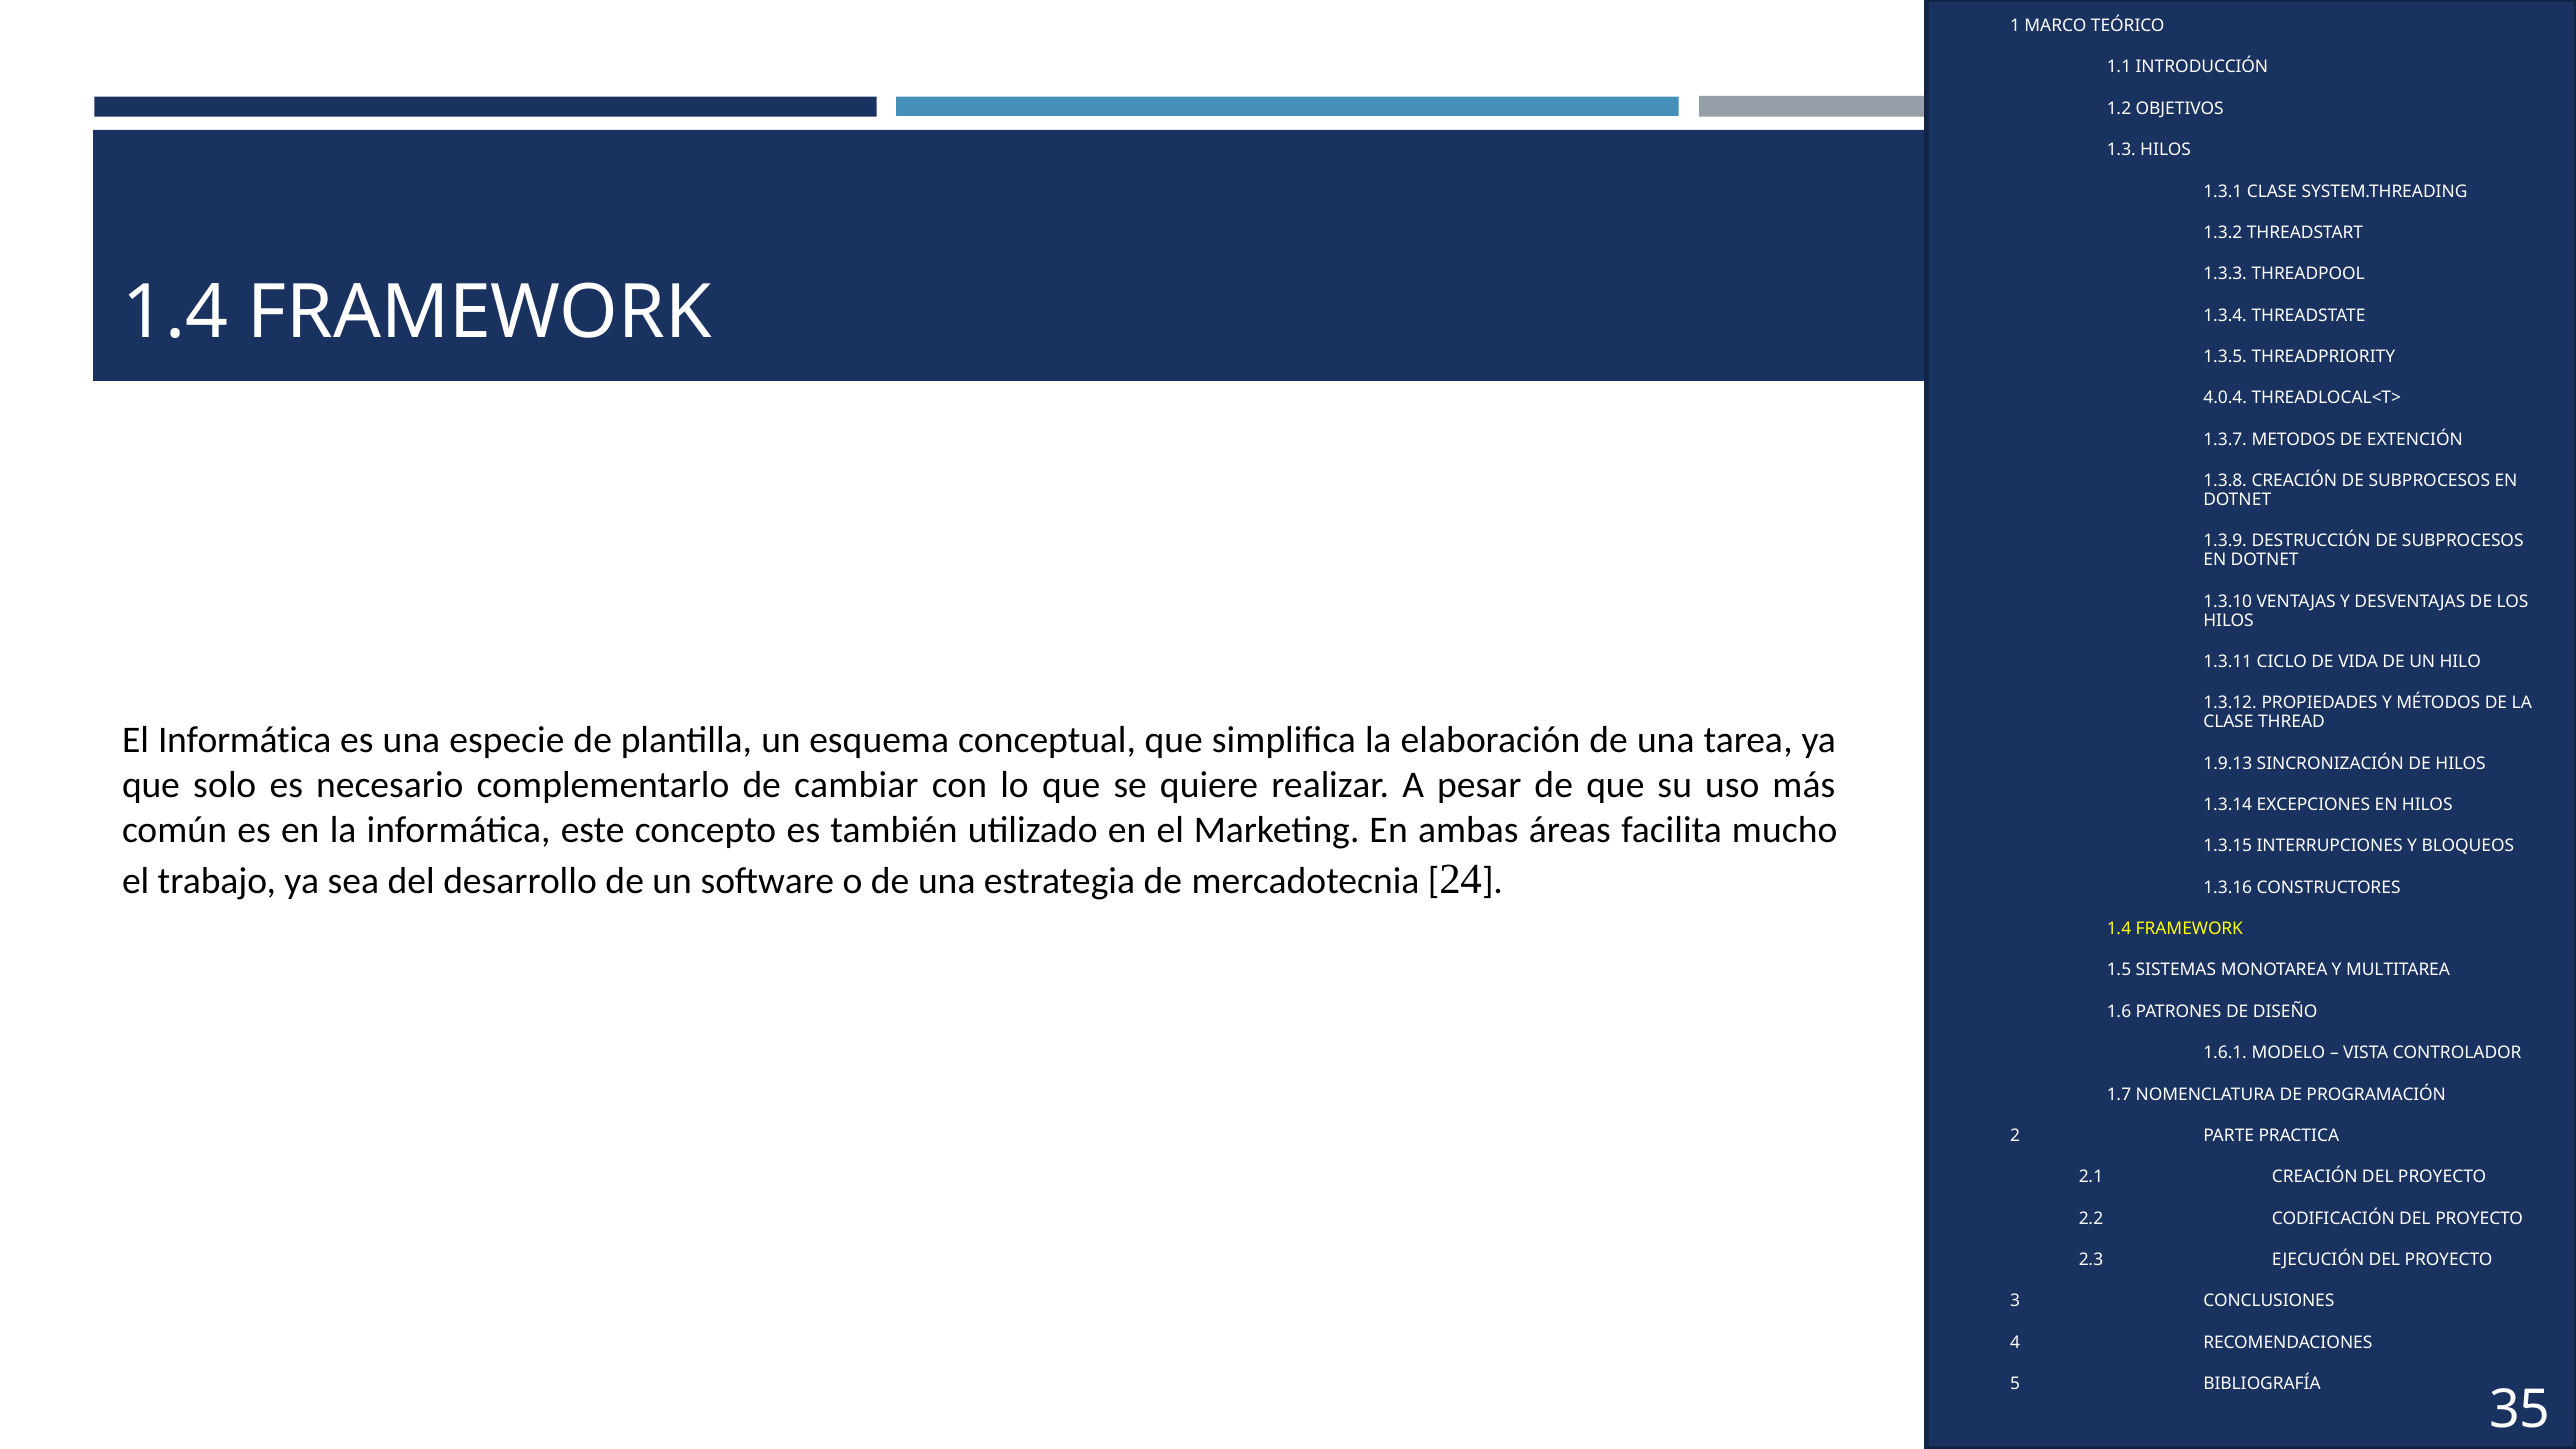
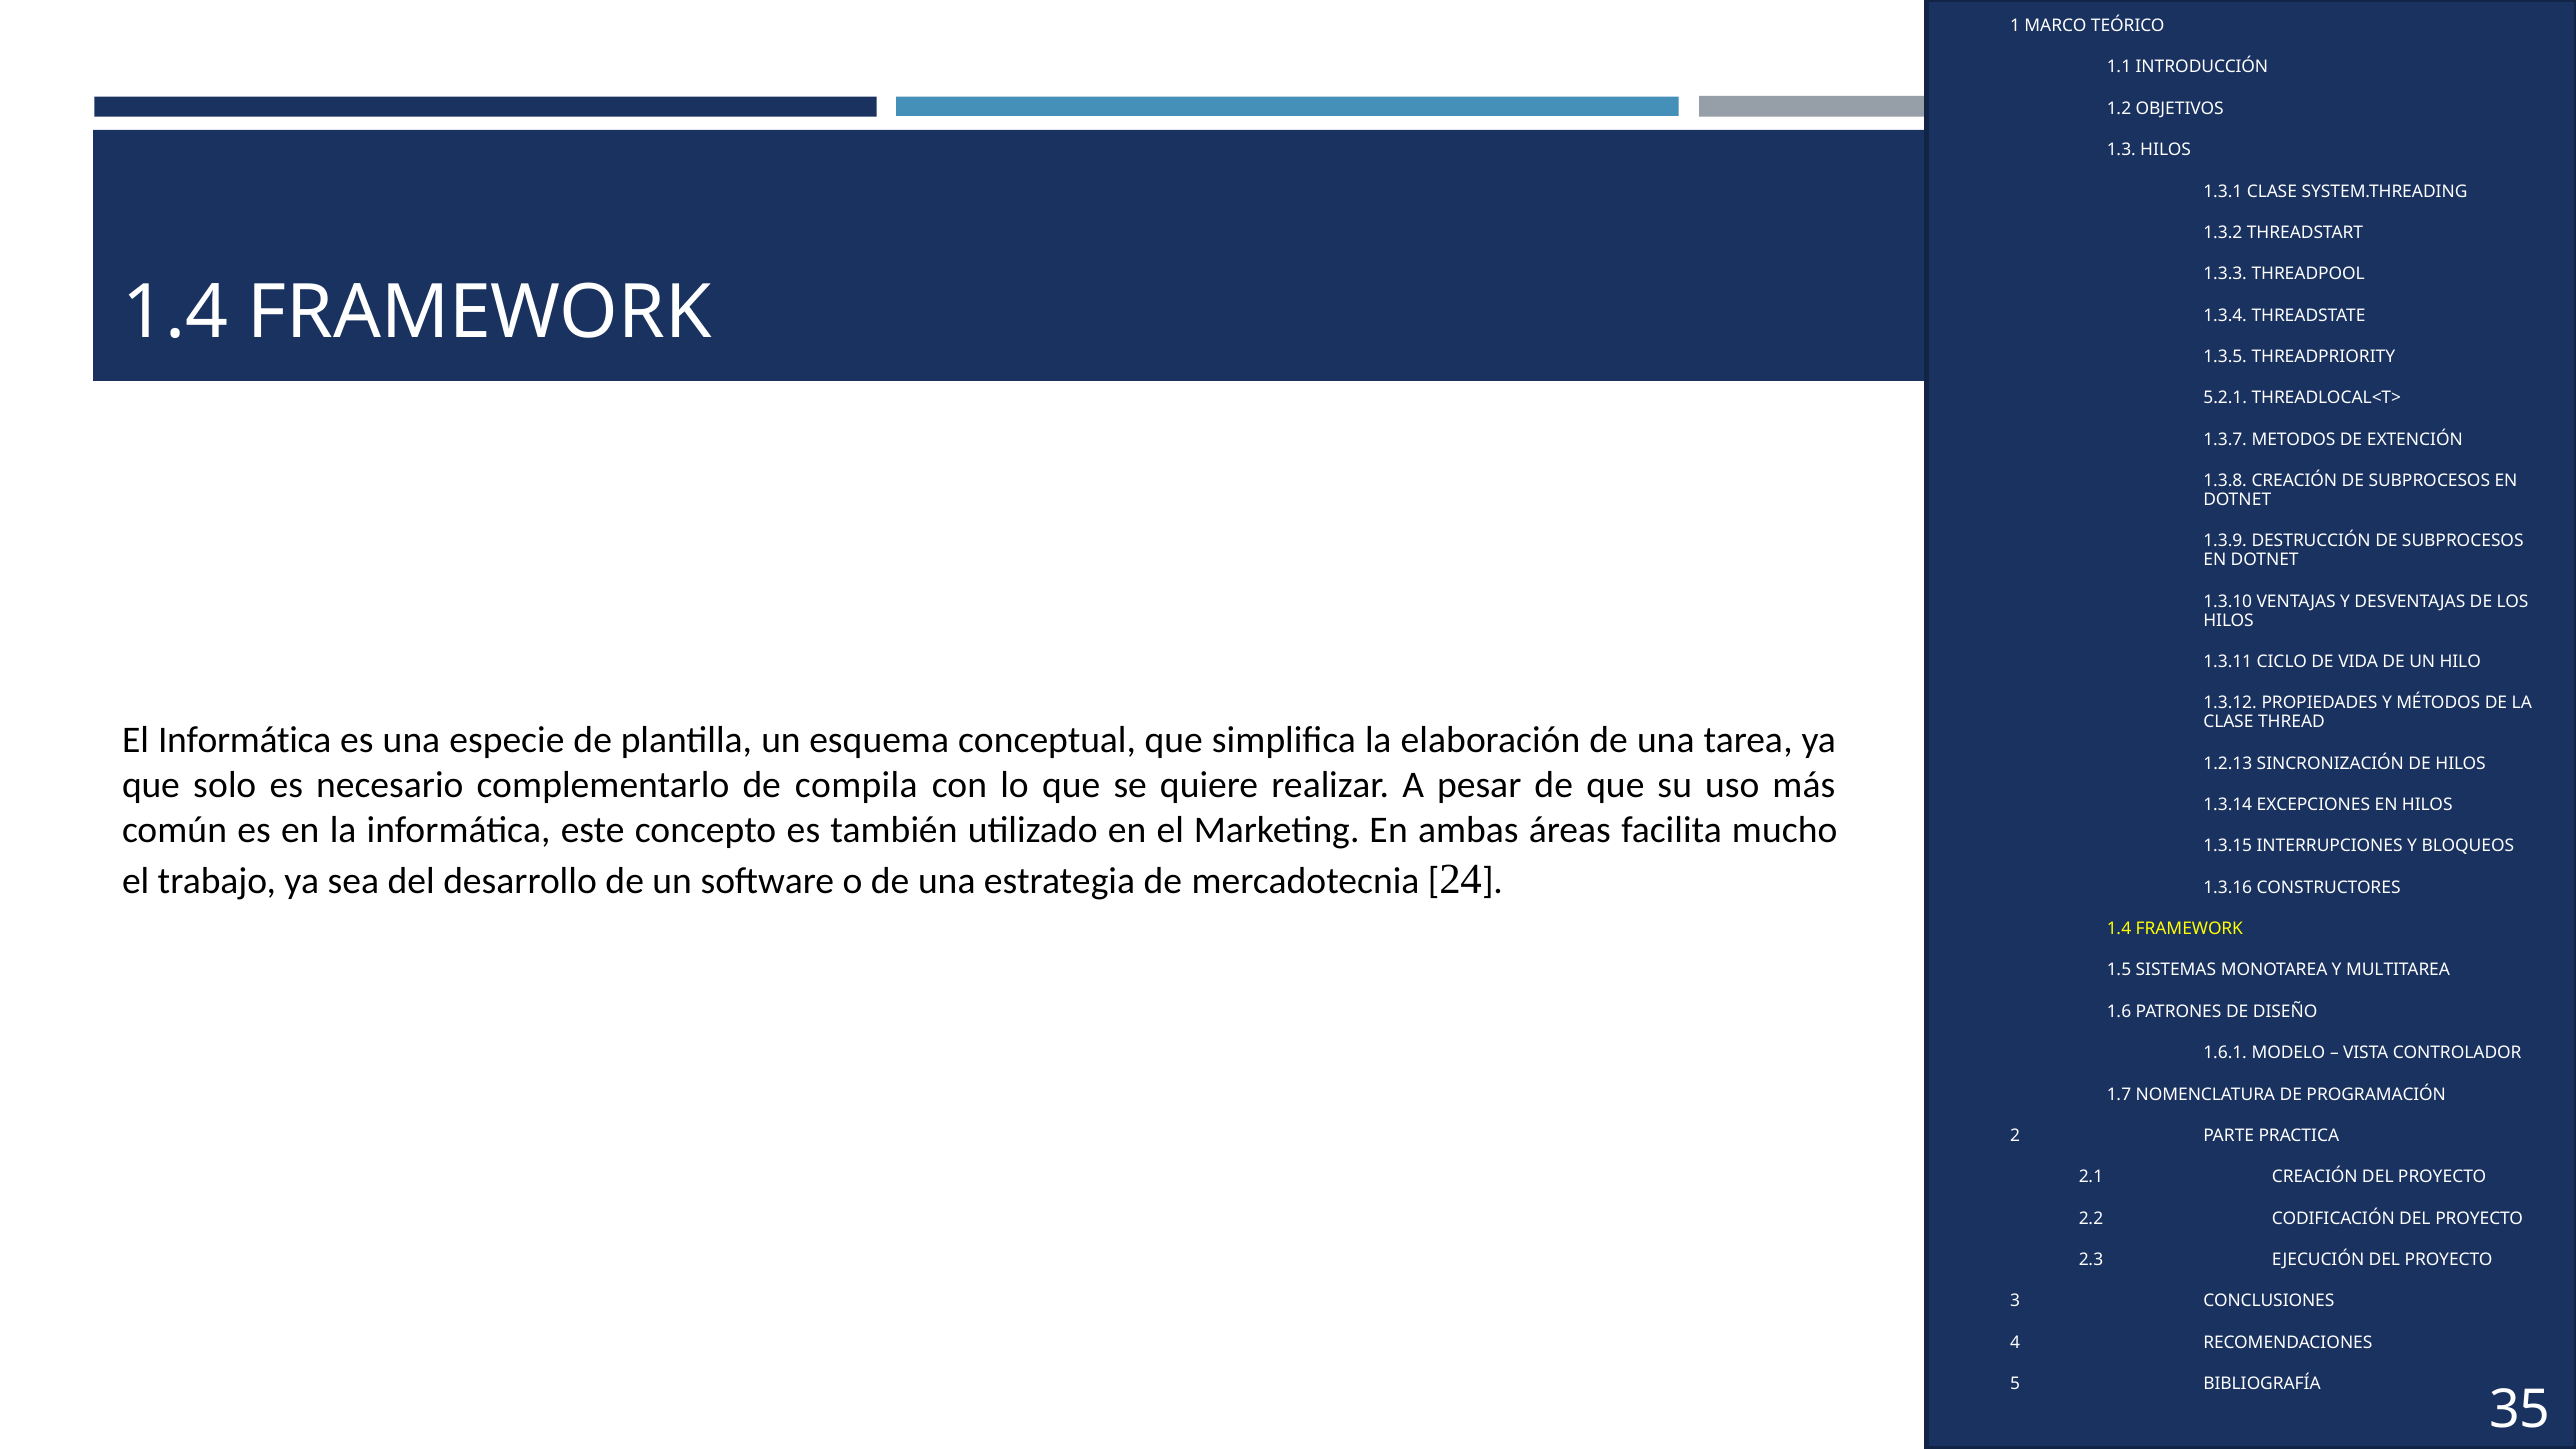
4.0.4: 4.0.4 -> 5.2.1
1.9.13: 1.9.13 -> 1.2.13
cambiar: cambiar -> compila
